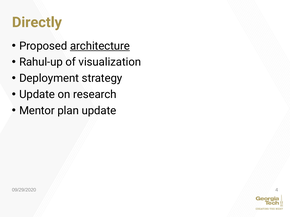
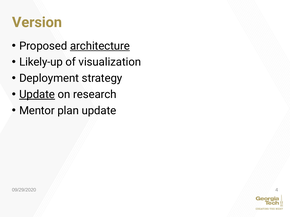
Directly: Directly -> Version
Rahul-up: Rahul-up -> Likely-up
Update at (37, 95) underline: none -> present
